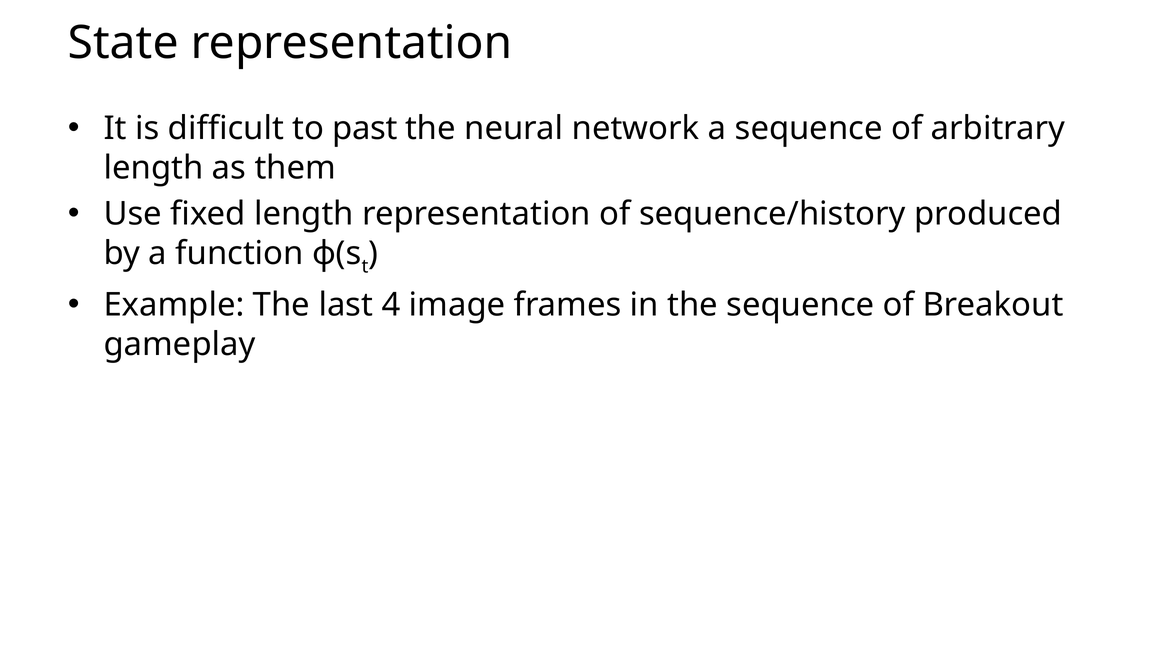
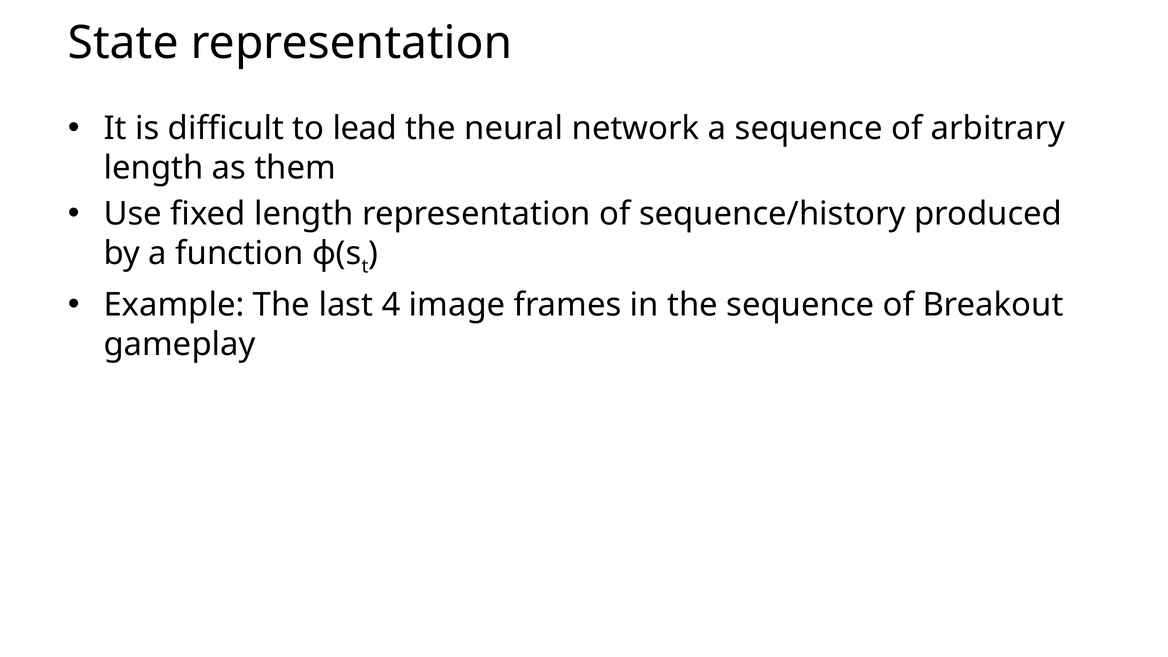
past: past -> lead
